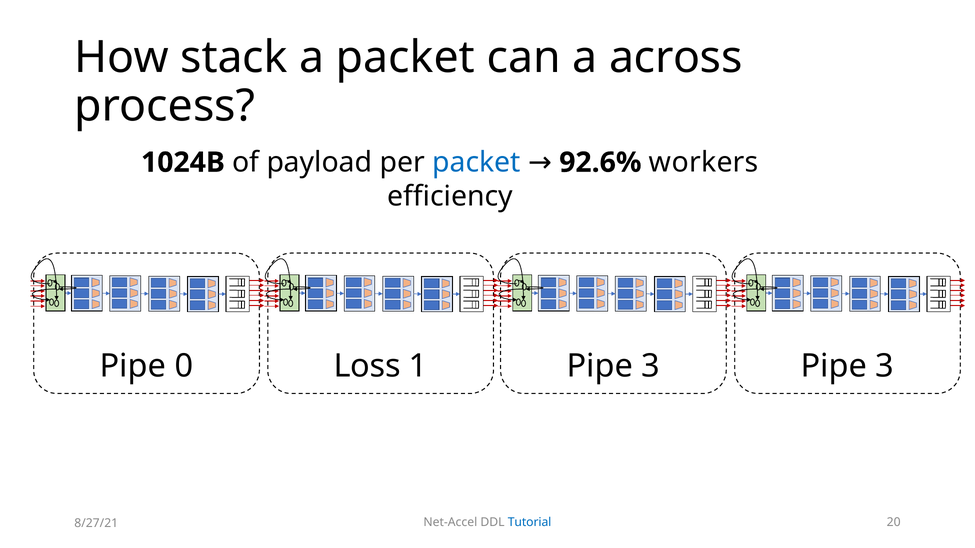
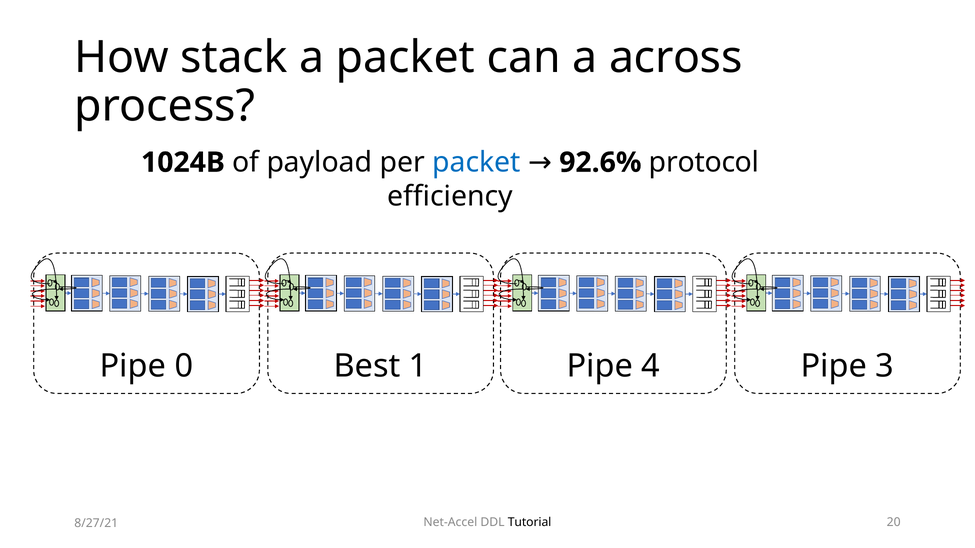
workers: workers -> protocol
Loss: Loss -> Best
1 Pipe 3: 3 -> 4
Tutorial colour: blue -> black
